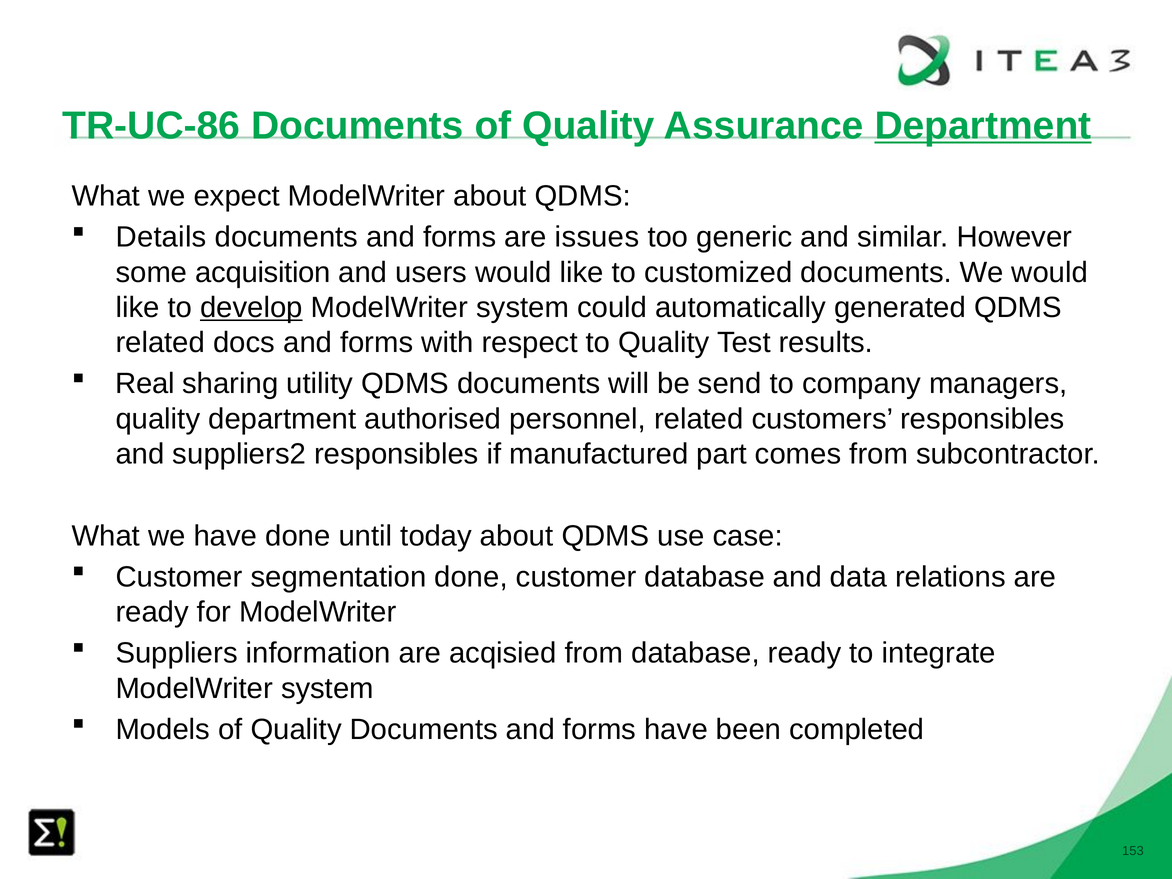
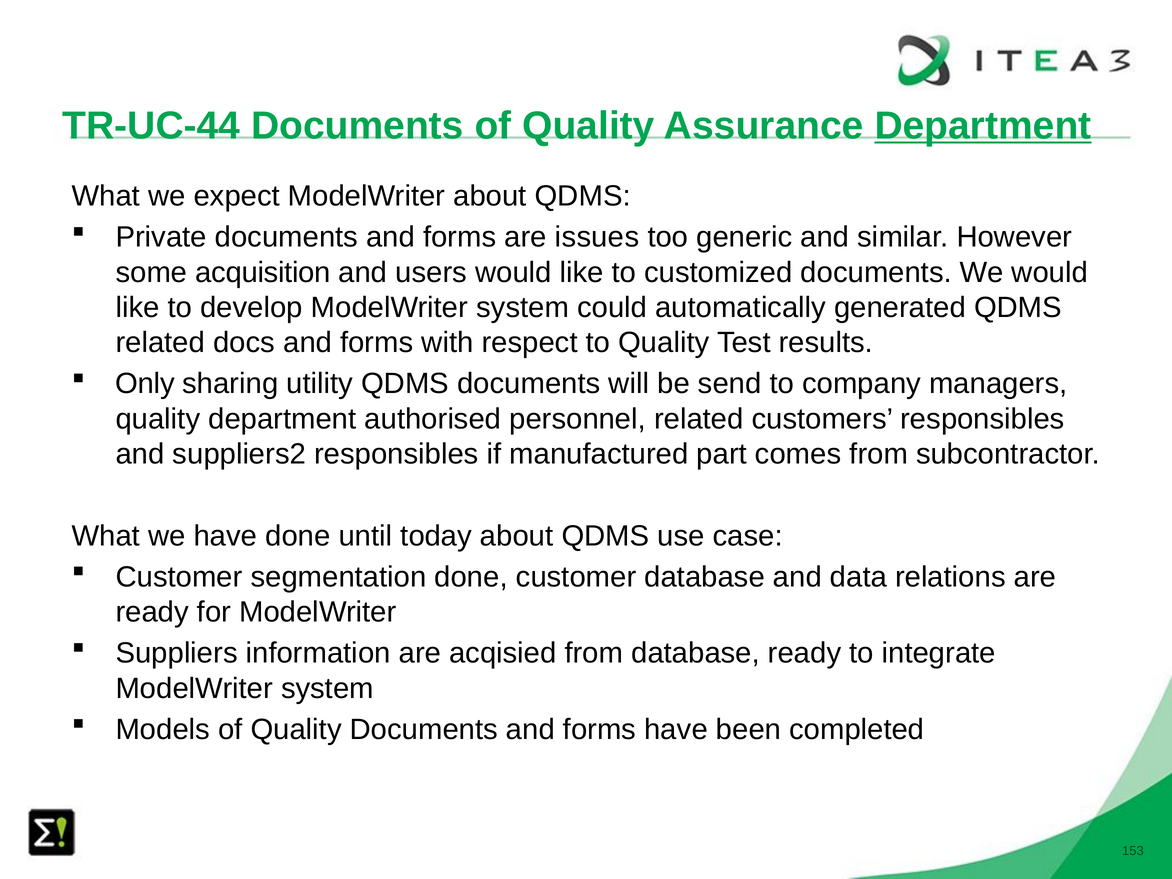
TR-UC-86: TR-UC-86 -> TR-UC-44
Details: Details -> Private
develop underline: present -> none
Real: Real -> Only
